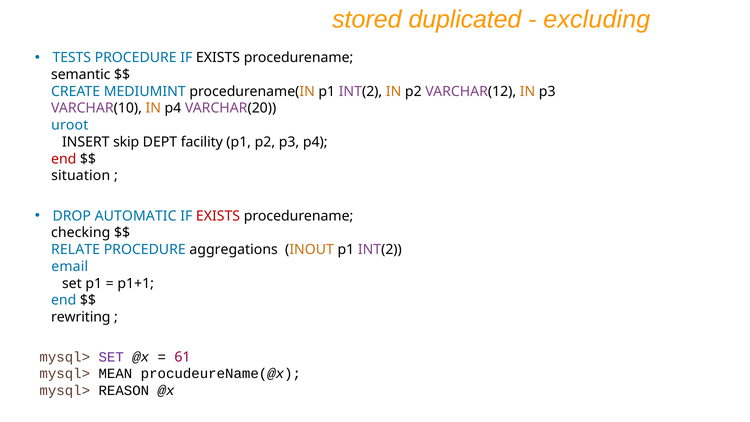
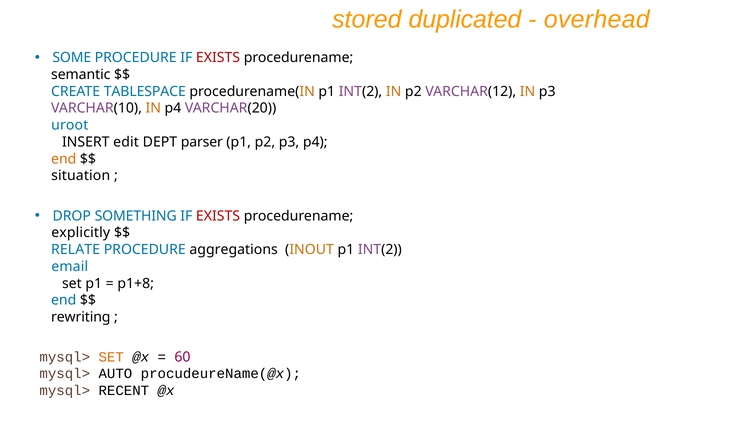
excluding: excluding -> overhead
TESTS: TESTS -> SOME
EXISTS at (218, 58) colour: black -> red
MEDIUMINT: MEDIUMINT -> TABLESPACE
skip: skip -> edit
facility: facility -> parser
end at (64, 159) colour: red -> orange
AUTOMATIC: AUTOMATIC -> SOMETHING
checking: checking -> explicitly
p1+1: p1+1 -> p1+8
SET at (111, 357) colour: purple -> orange
61: 61 -> 60
MEAN: MEAN -> AUTO
REASON: REASON -> RECENT
